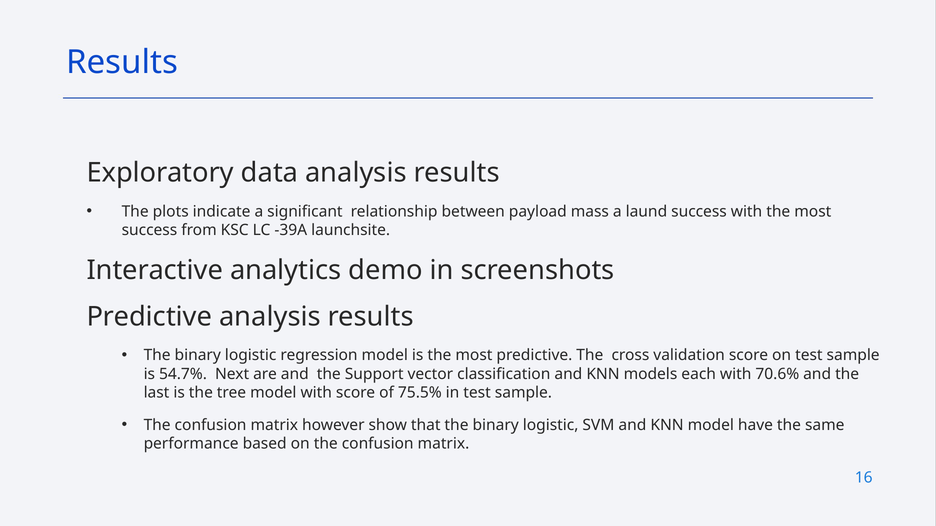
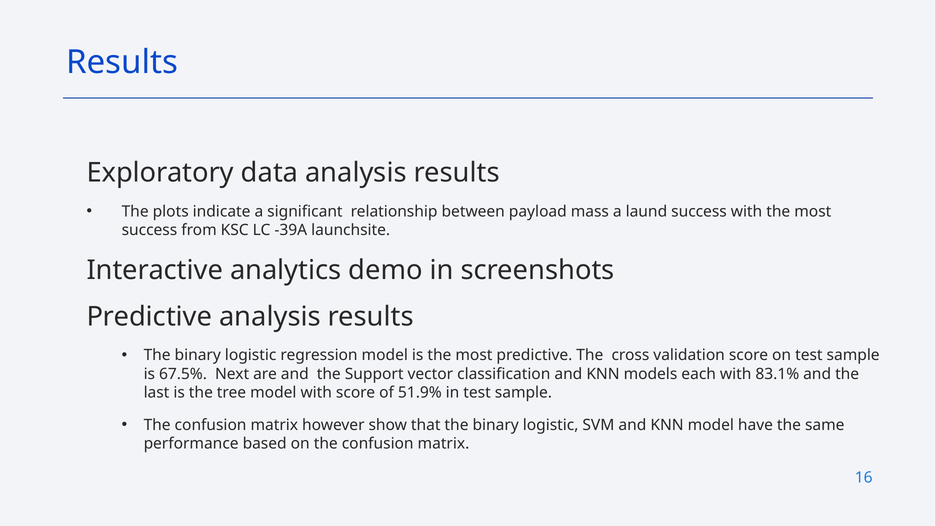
54.7%: 54.7% -> 67.5%
70.6%: 70.6% -> 83.1%
75.5%: 75.5% -> 51.9%
